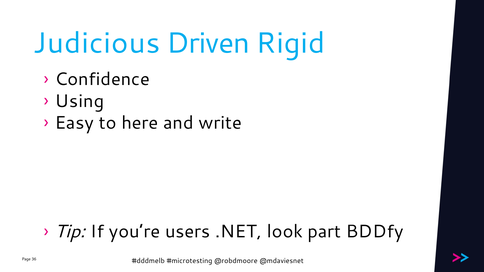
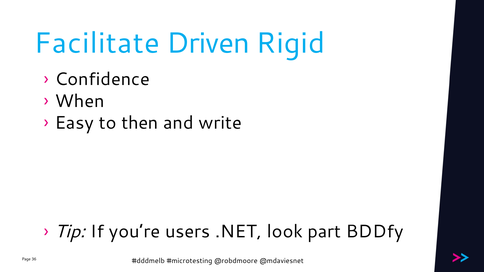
Judicious: Judicious -> Facilitate
Using: Using -> When
here: here -> then
